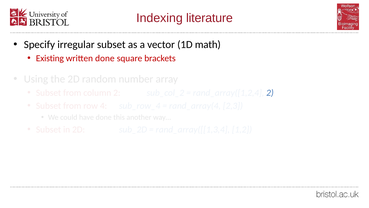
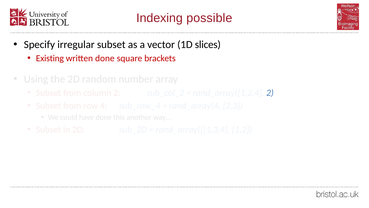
literature: literature -> possible
math: math -> slices
